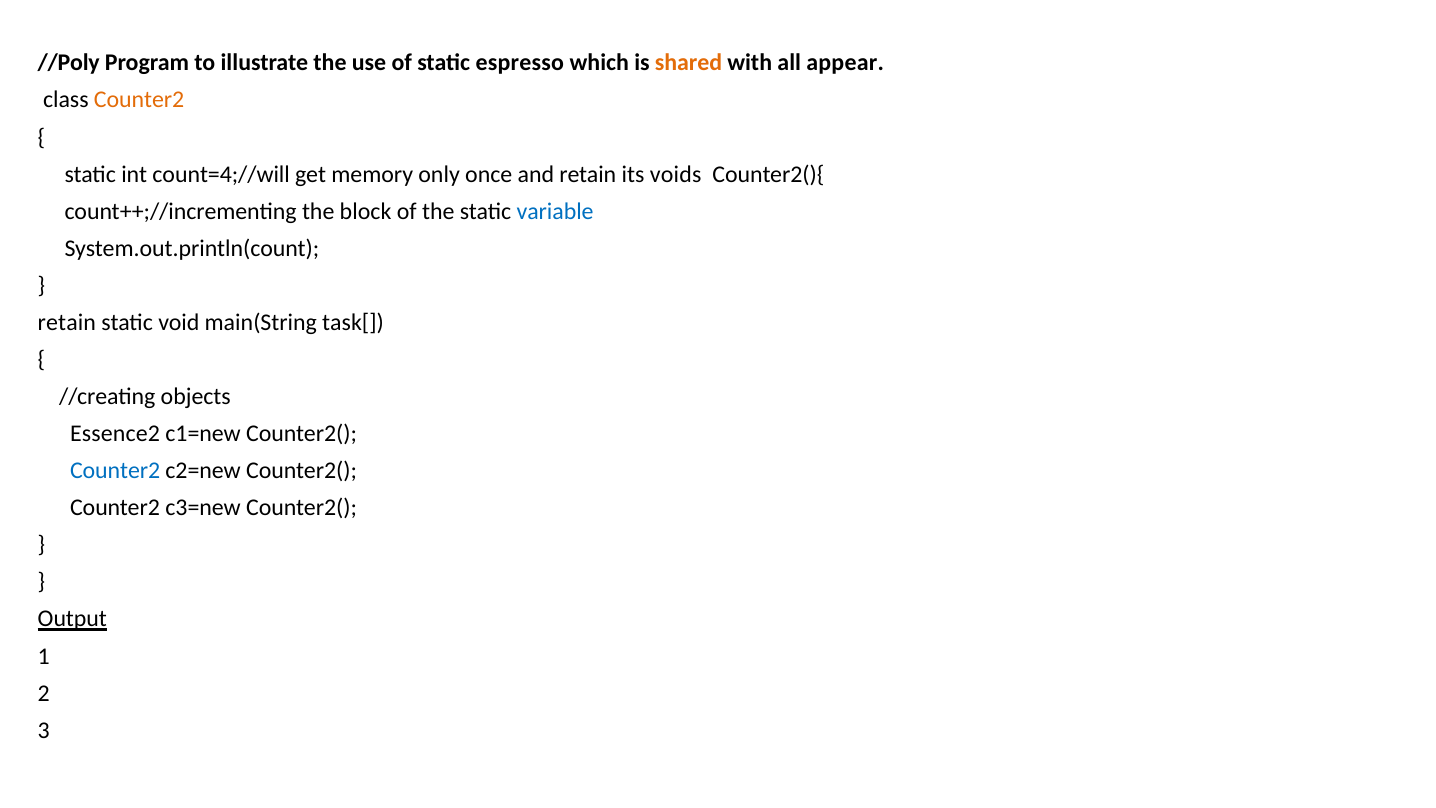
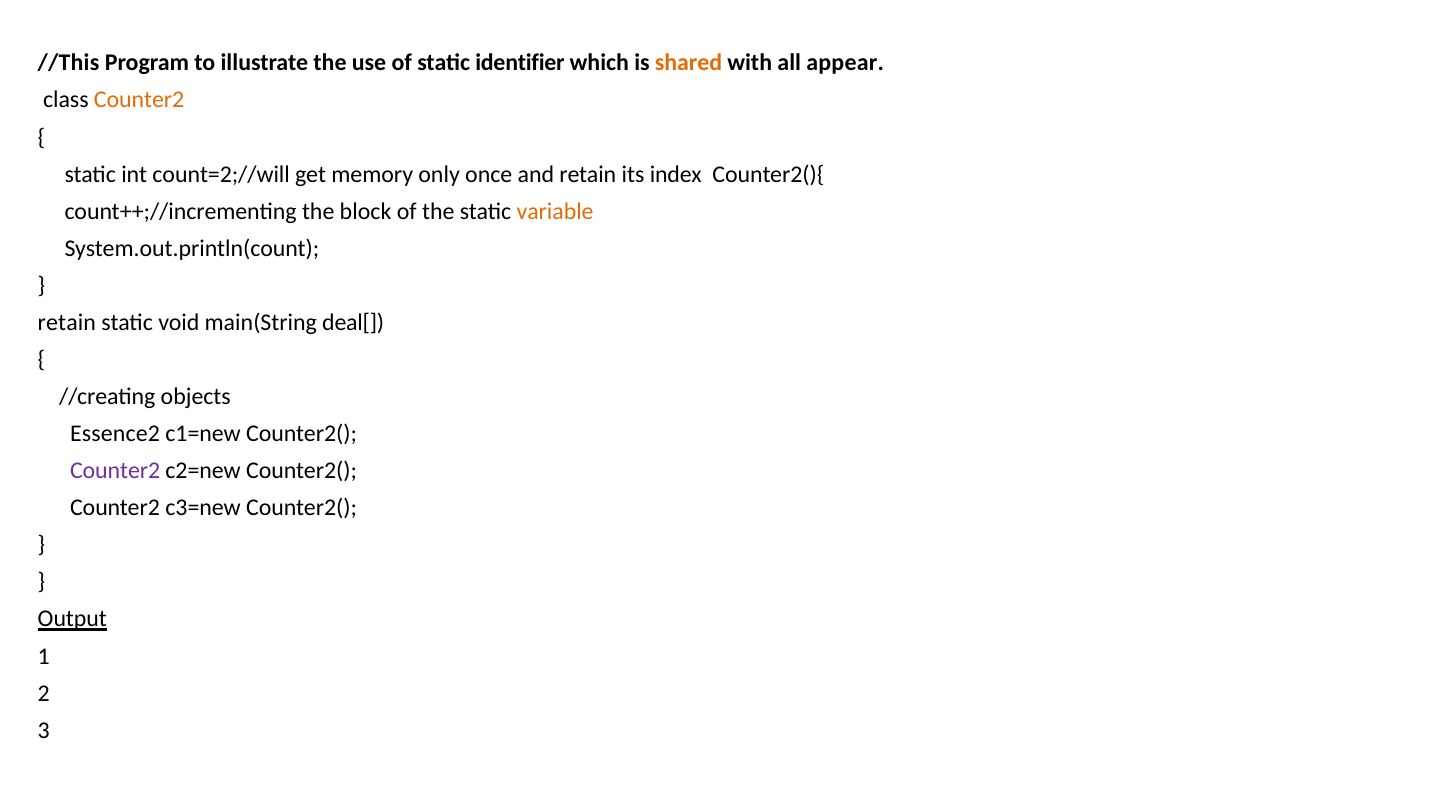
//Poly: //Poly -> //This
espresso: espresso -> identifier
count=4;//will: count=4;//will -> count=2;//will
voids: voids -> index
variable colour: blue -> orange
task[: task[ -> deal[
Counter2 at (115, 471) colour: blue -> purple
